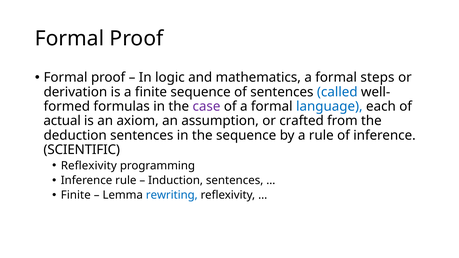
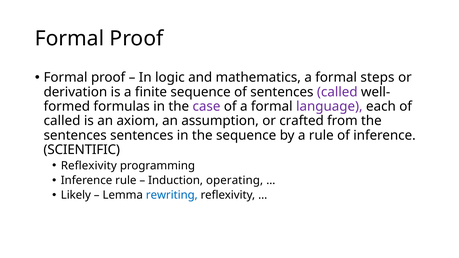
called at (337, 92) colour: blue -> purple
language colour: blue -> purple
actual at (62, 121): actual -> called
deduction at (75, 135): deduction -> sentences
Induction sentences: sentences -> operating
Finite at (76, 195): Finite -> Likely
